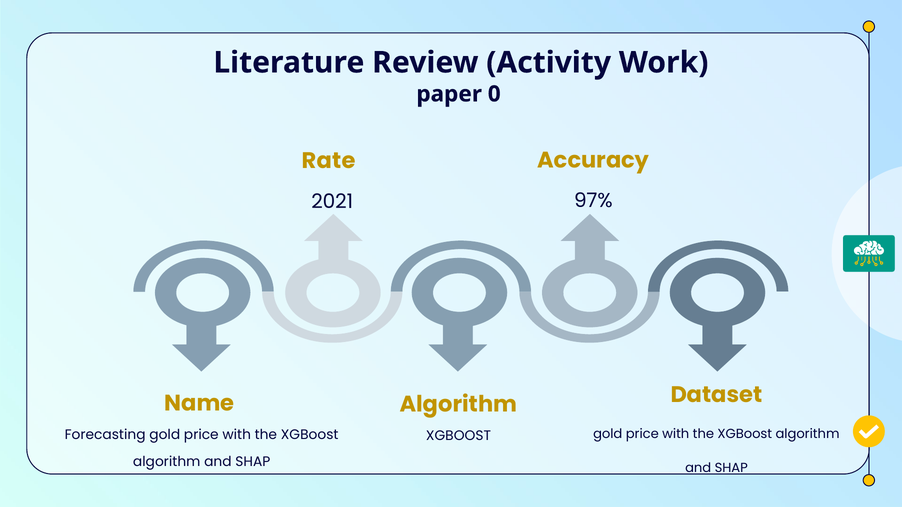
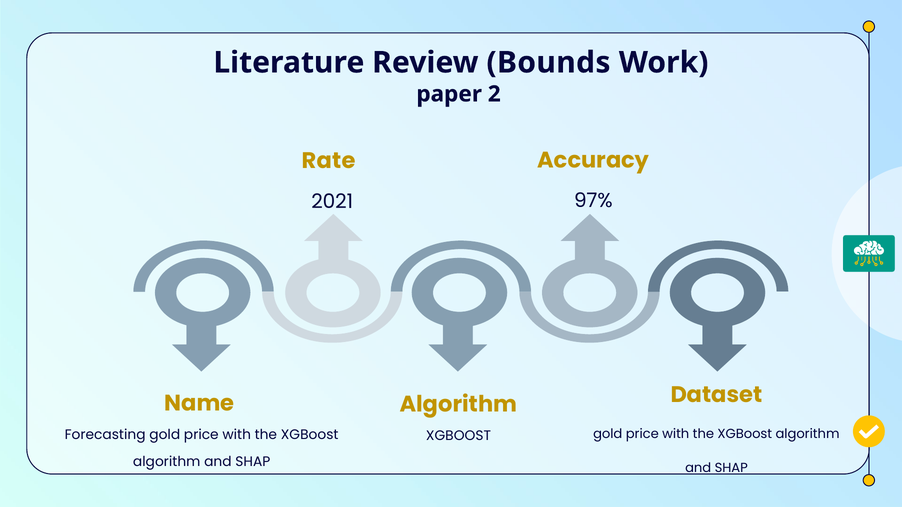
Activity: Activity -> Bounds
0: 0 -> 2
